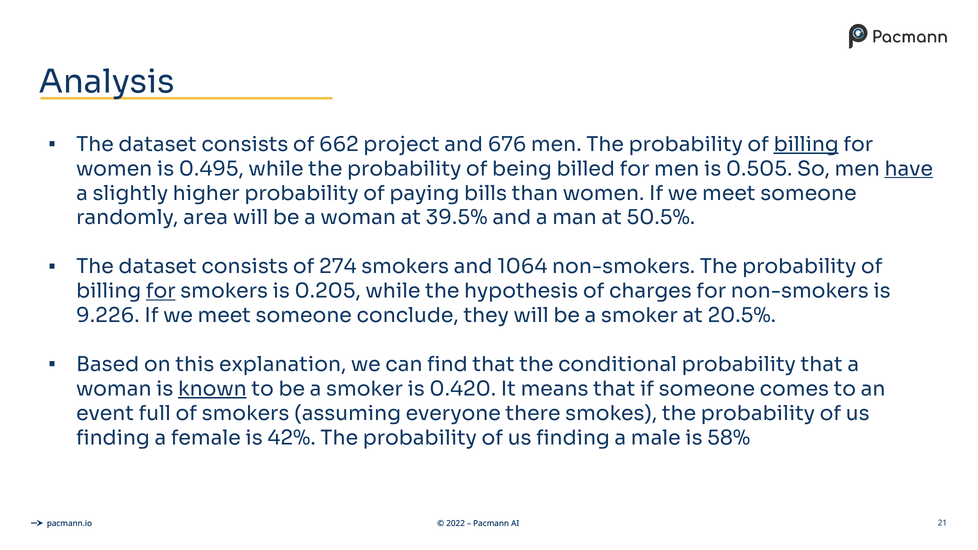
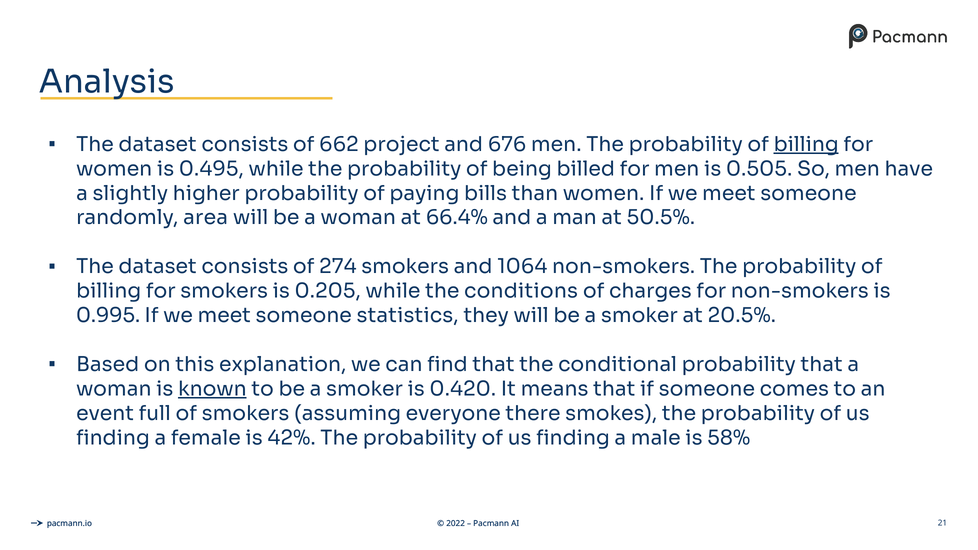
have underline: present -> none
39.5%: 39.5% -> 66.4%
for at (161, 291) underline: present -> none
hypothesis: hypothesis -> conditions
9.226: 9.226 -> 0.995
conclude: conclude -> statistics
